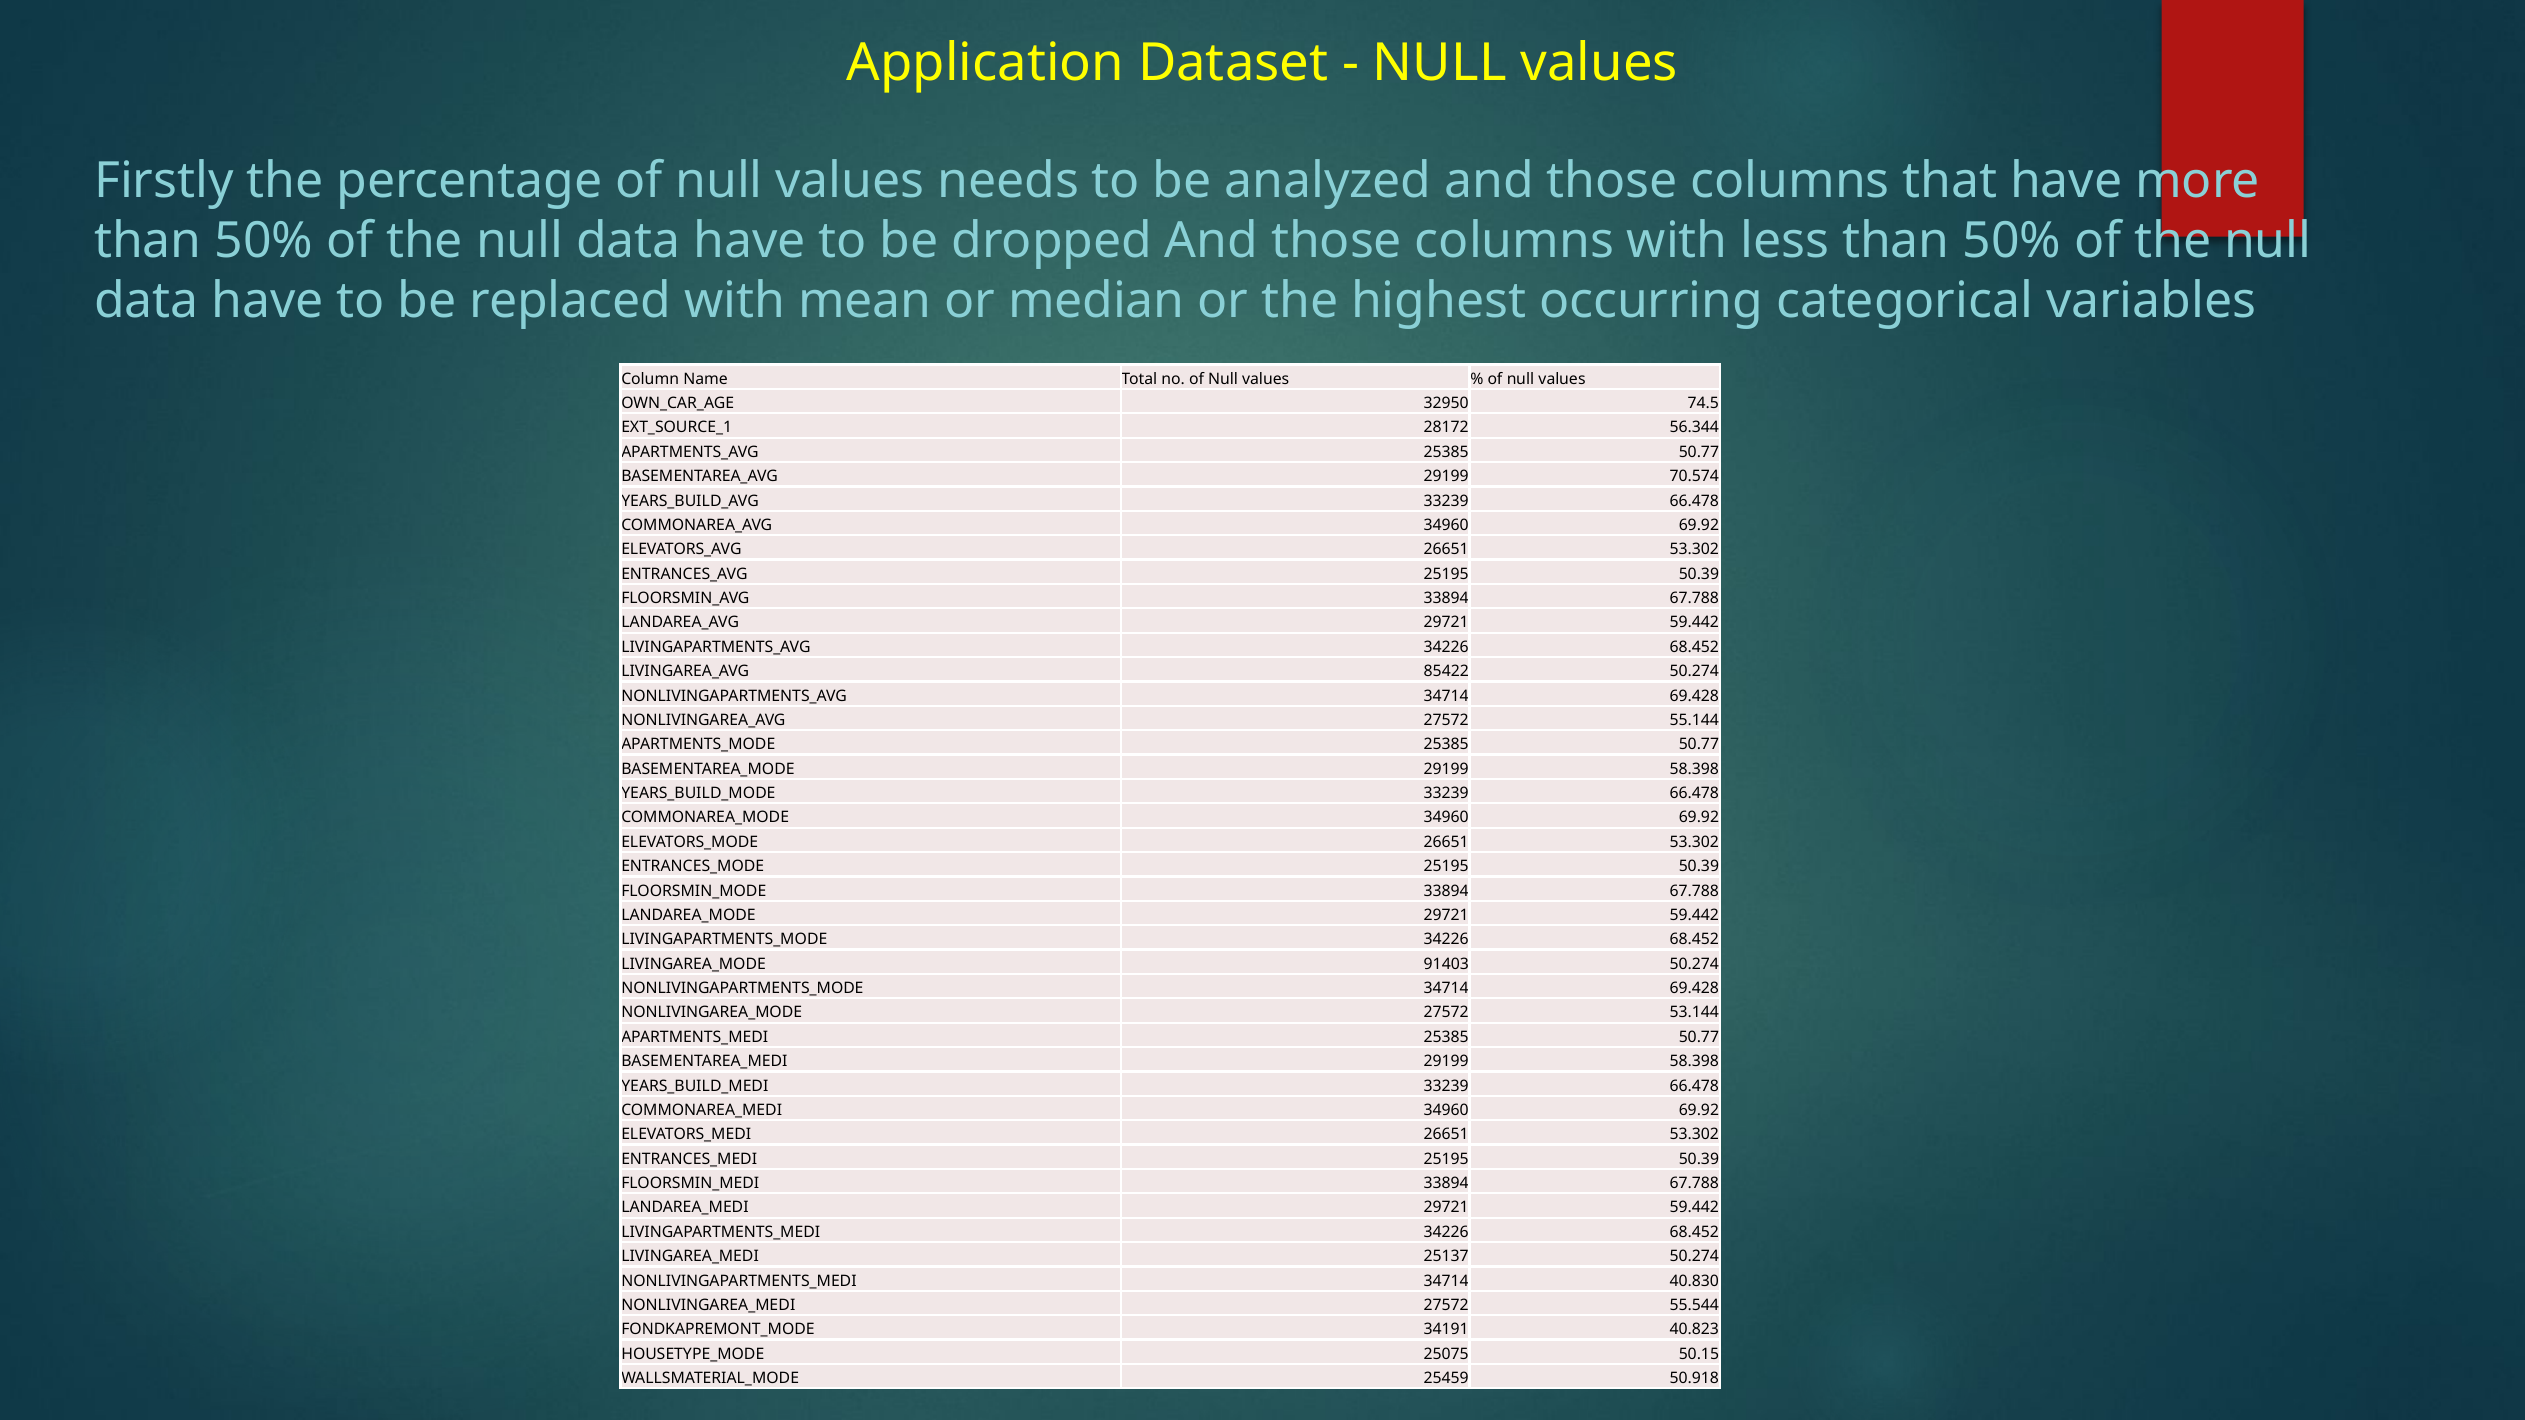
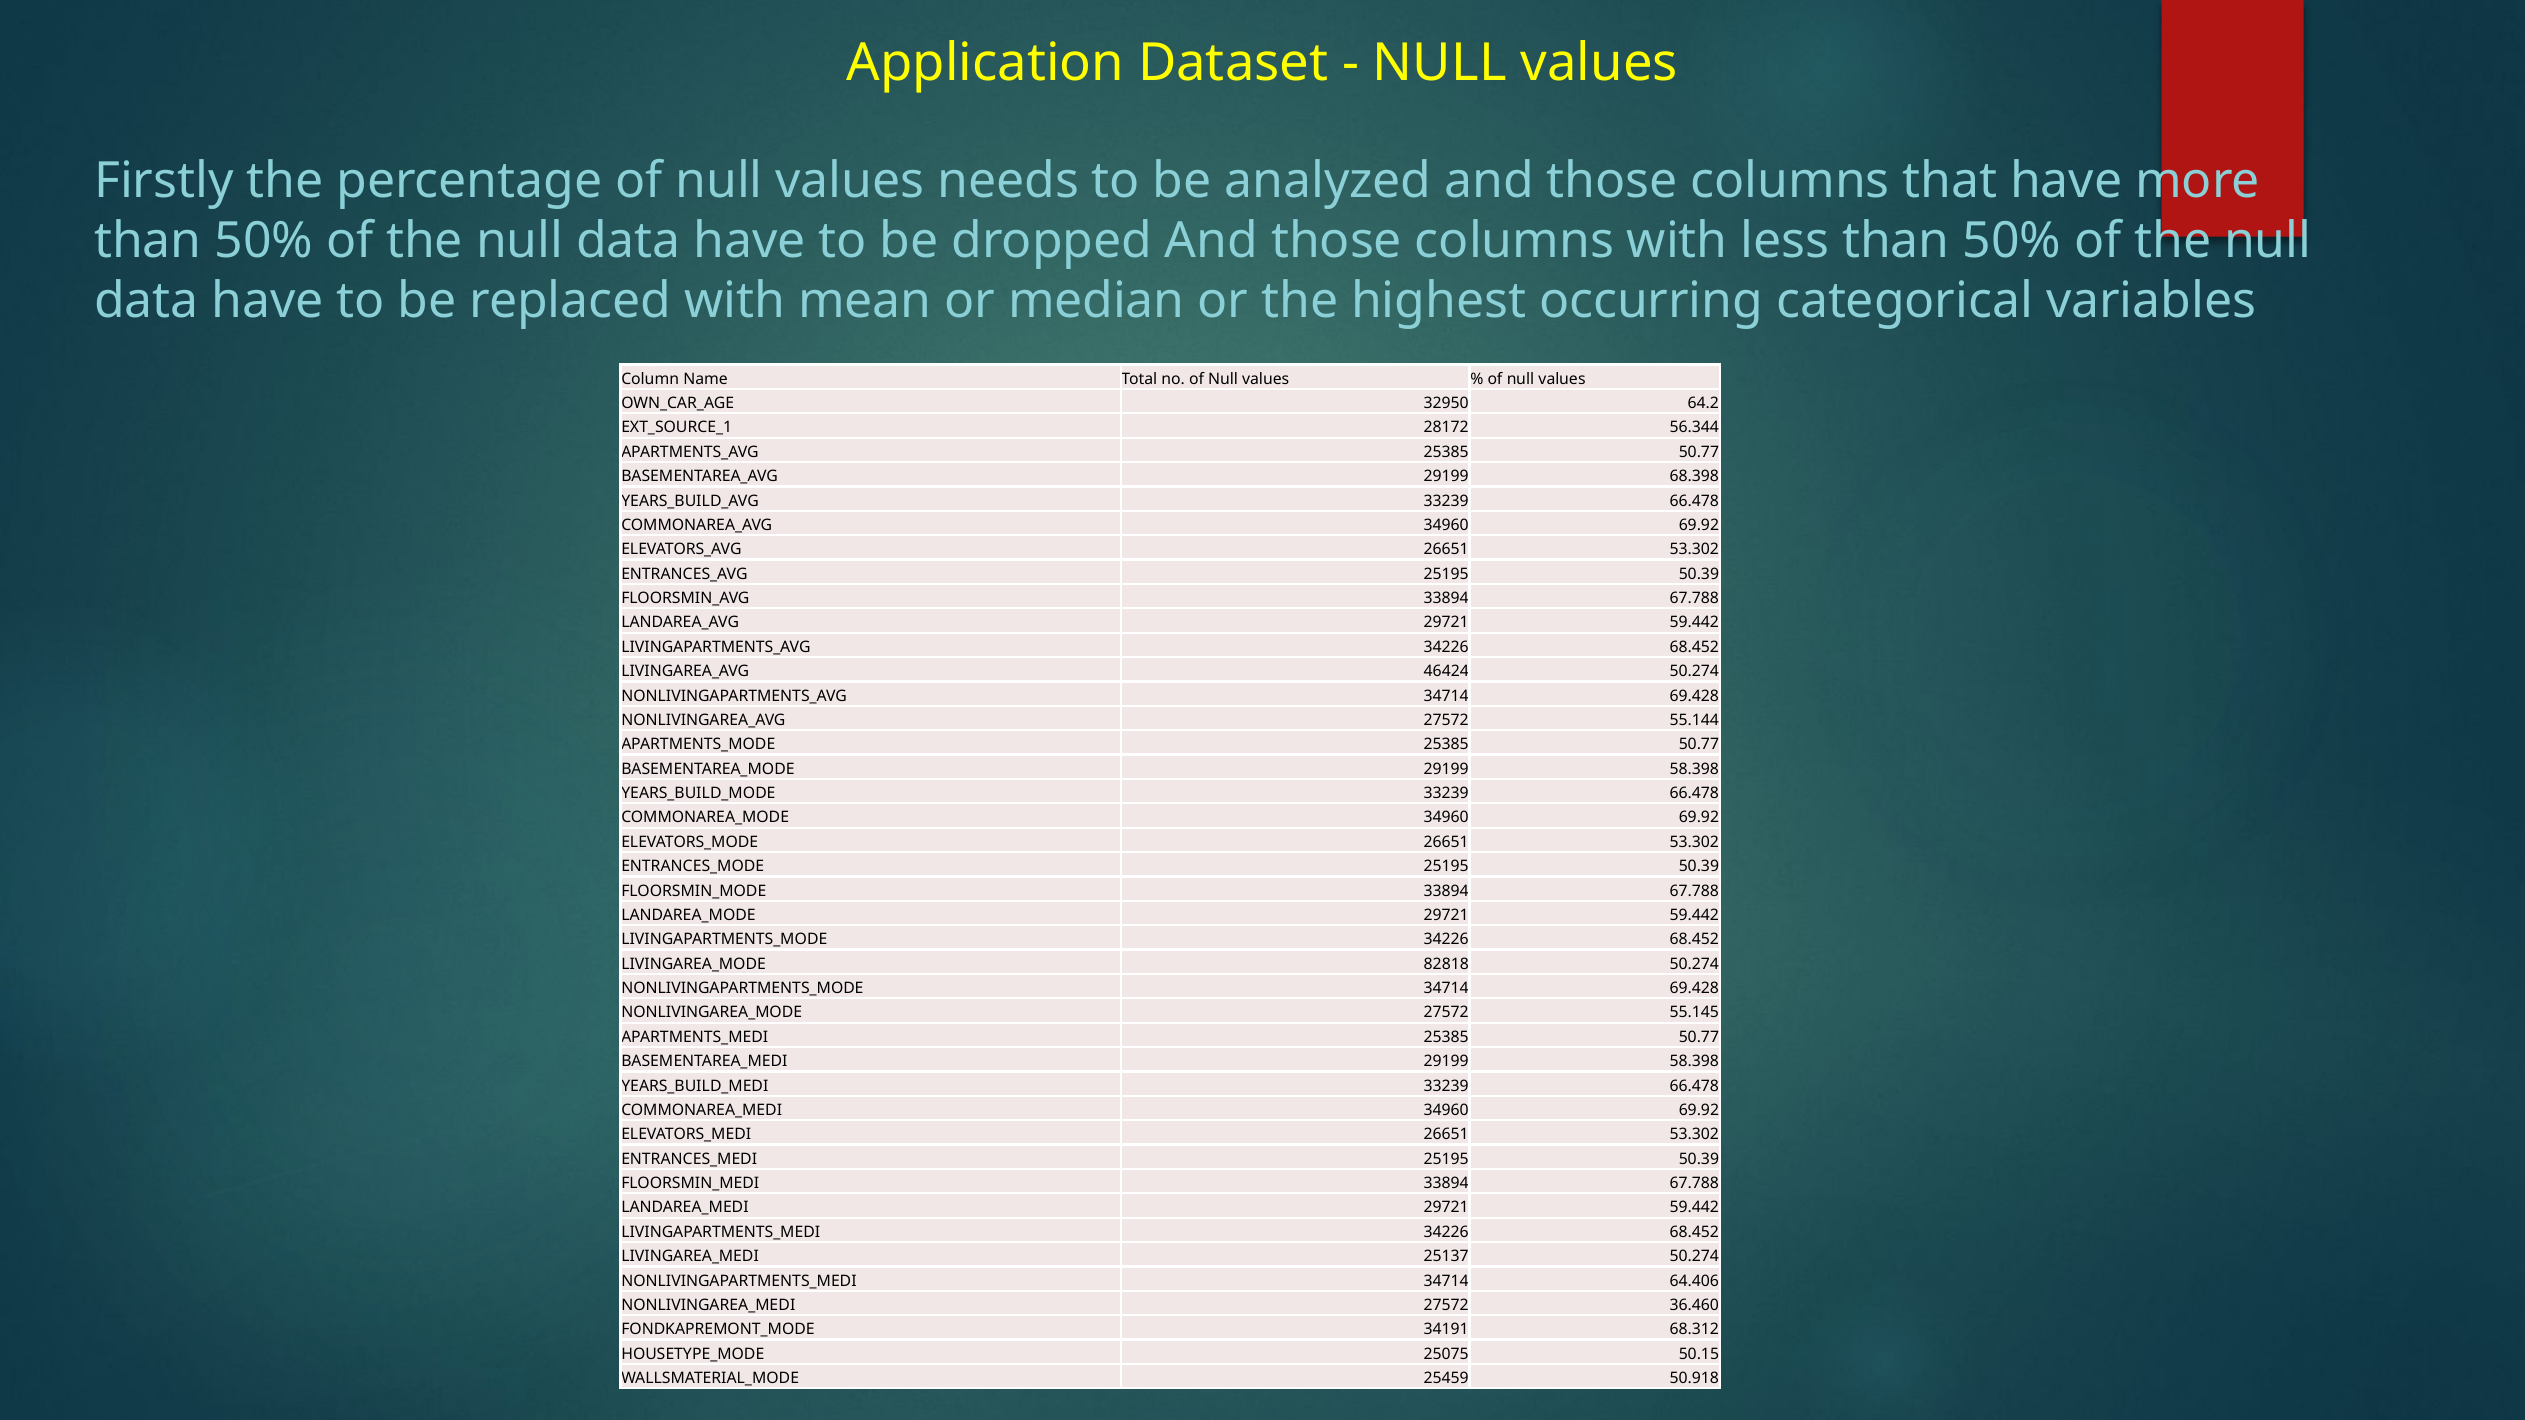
74.5: 74.5 -> 64.2
70.574: 70.574 -> 68.398
85422: 85422 -> 46424
91403: 91403 -> 82818
53.144: 53.144 -> 55.145
40.830: 40.830 -> 64.406
55.544: 55.544 -> 36.460
40.823: 40.823 -> 68.312
